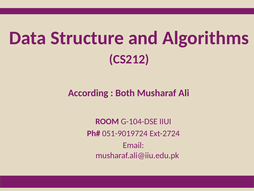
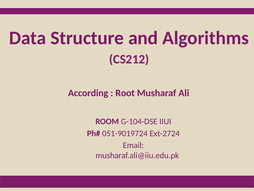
Both: Both -> Root
